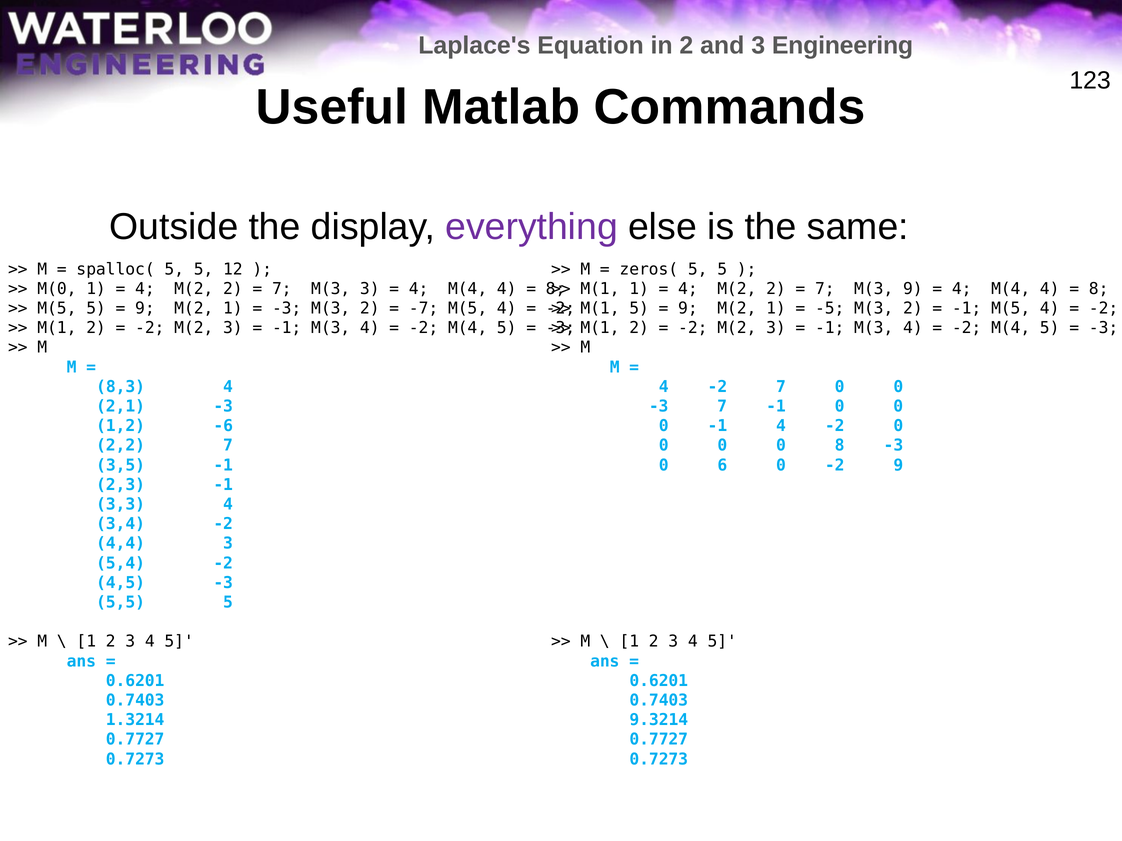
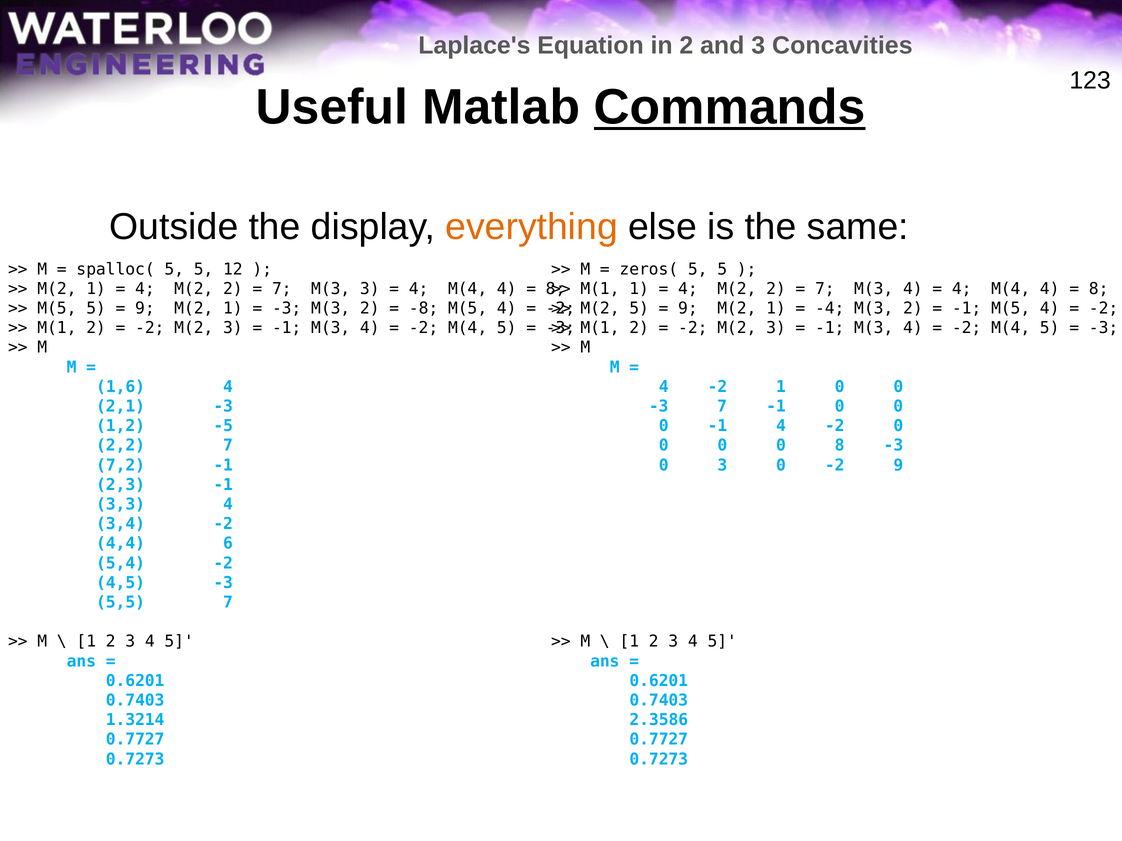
Engineering: Engineering -> Concavities
Commands underline: none -> present
everything colour: purple -> orange
M(0 at (57, 289): M(0 -> M(2
7 M(3 9: 9 -> 4
-7: -7 -> -8
M(1 at (600, 309): M(1 -> M(2
-5: -5 -> -4
8,3: 8,3 -> 1,6
-2 7: 7 -> 1
-6: -6 -> -5
3,5: 3,5 -> 7,2
0 6: 6 -> 3
4,4 3: 3 -> 6
5,5 5: 5 -> 7
9.3214: 9.3214 -> 2.3586
